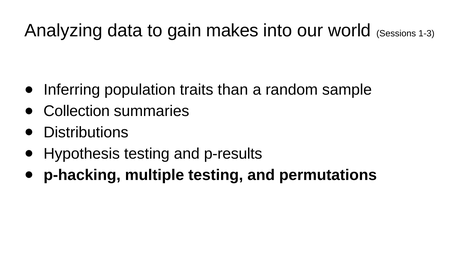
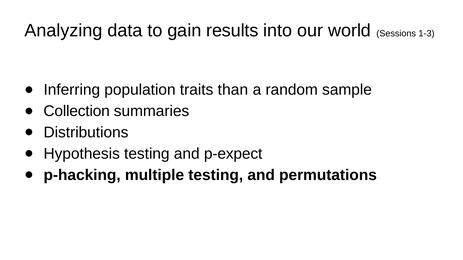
makes: makes -> results
p-results: p-results -> p-expect
